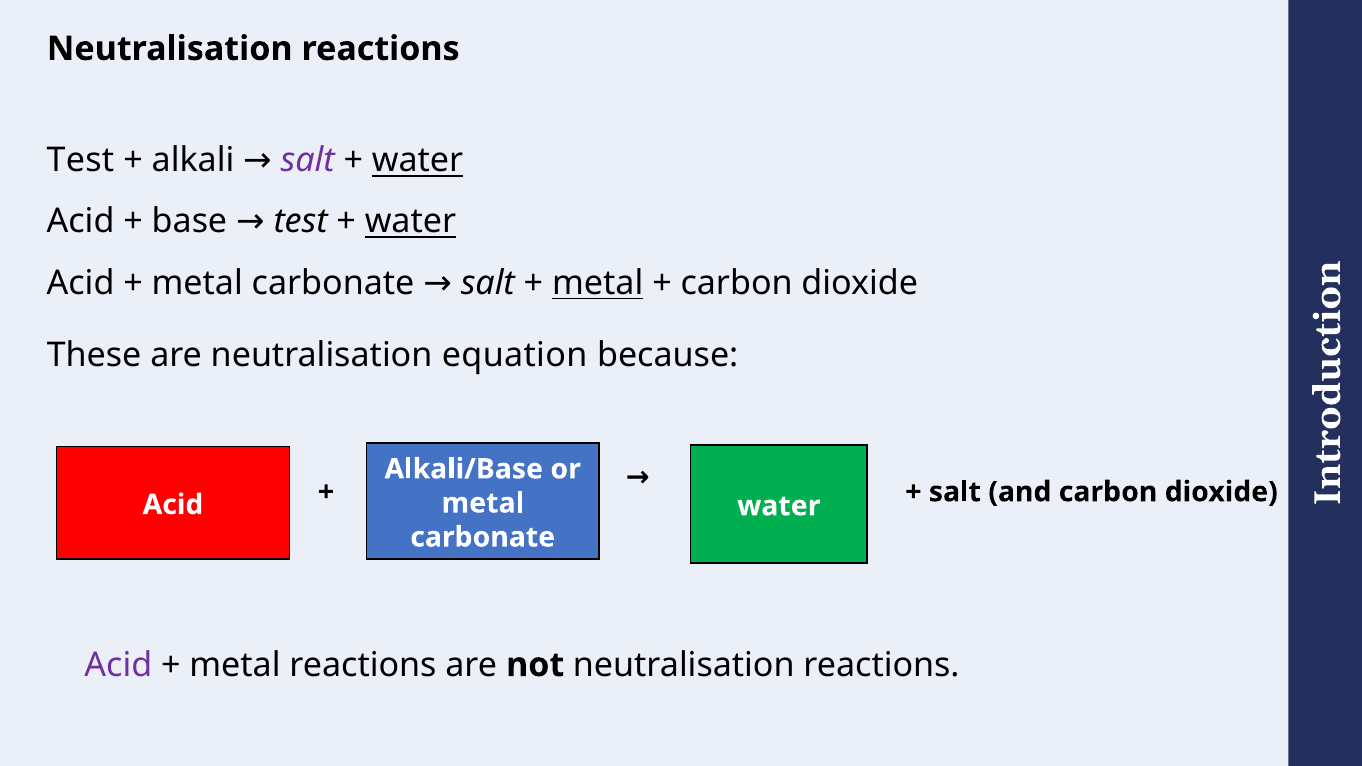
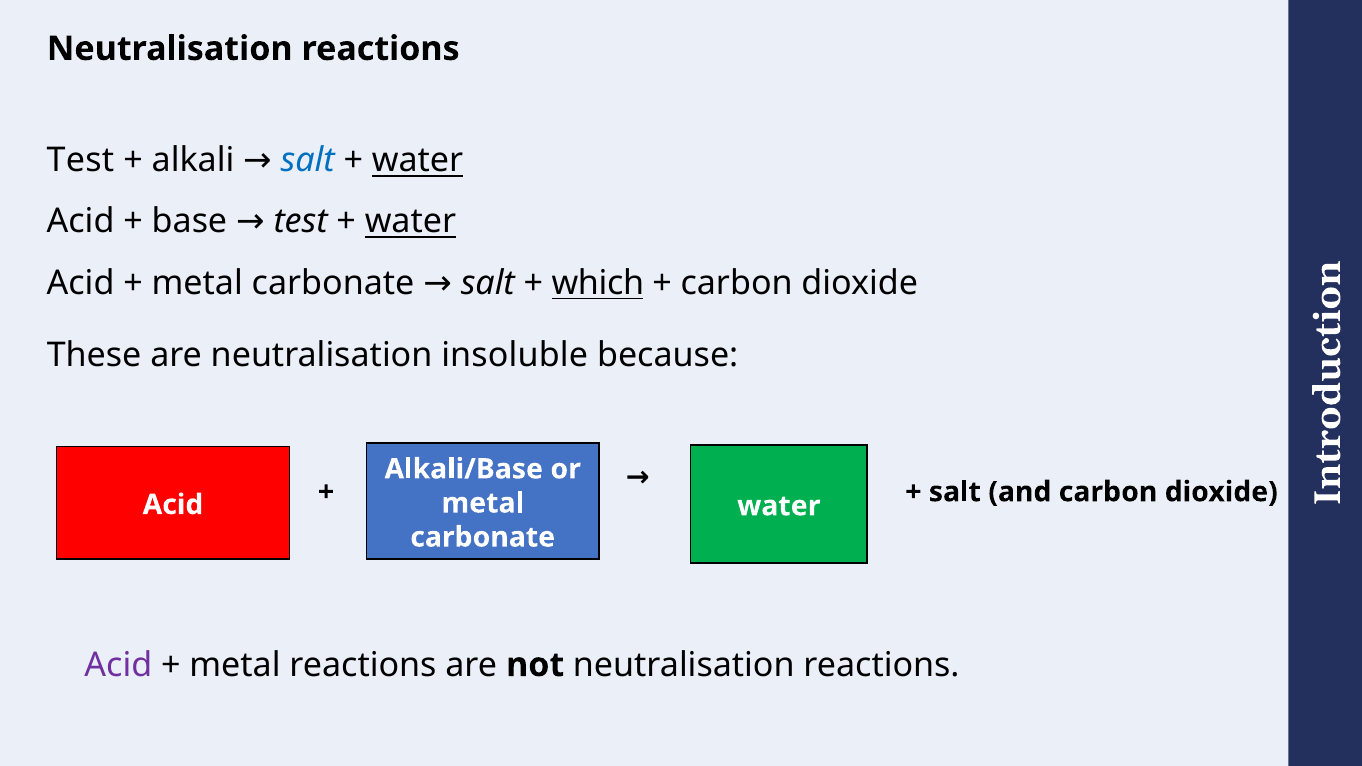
salt at (308, 160) colour: purple -> blue
metal at (598, 283): metal -> which
equation: equation -> insoluble
